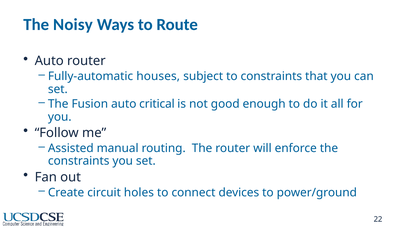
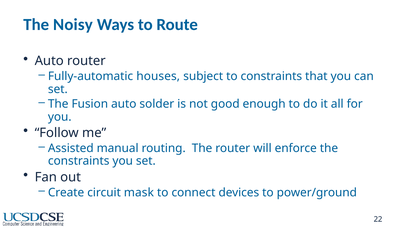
critical: critical -> solder
holes: holes -> mask
